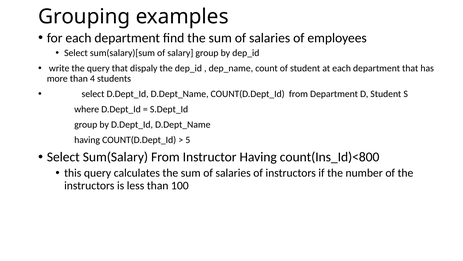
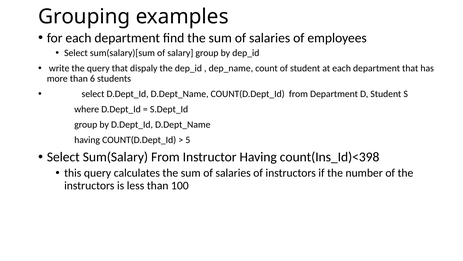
4: 4 -> 6
count(Ins_Id)<800: count(Ins_Id)<800 -> count(Ins_Id)<398
